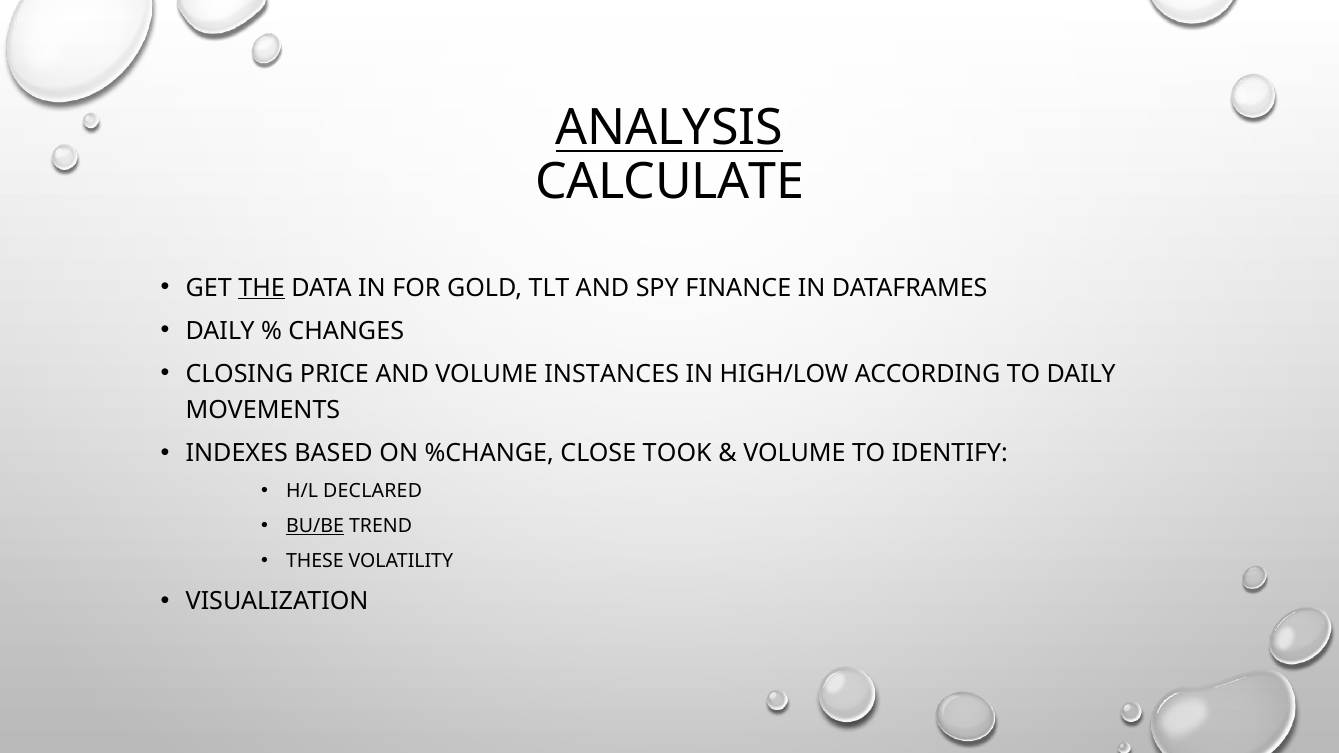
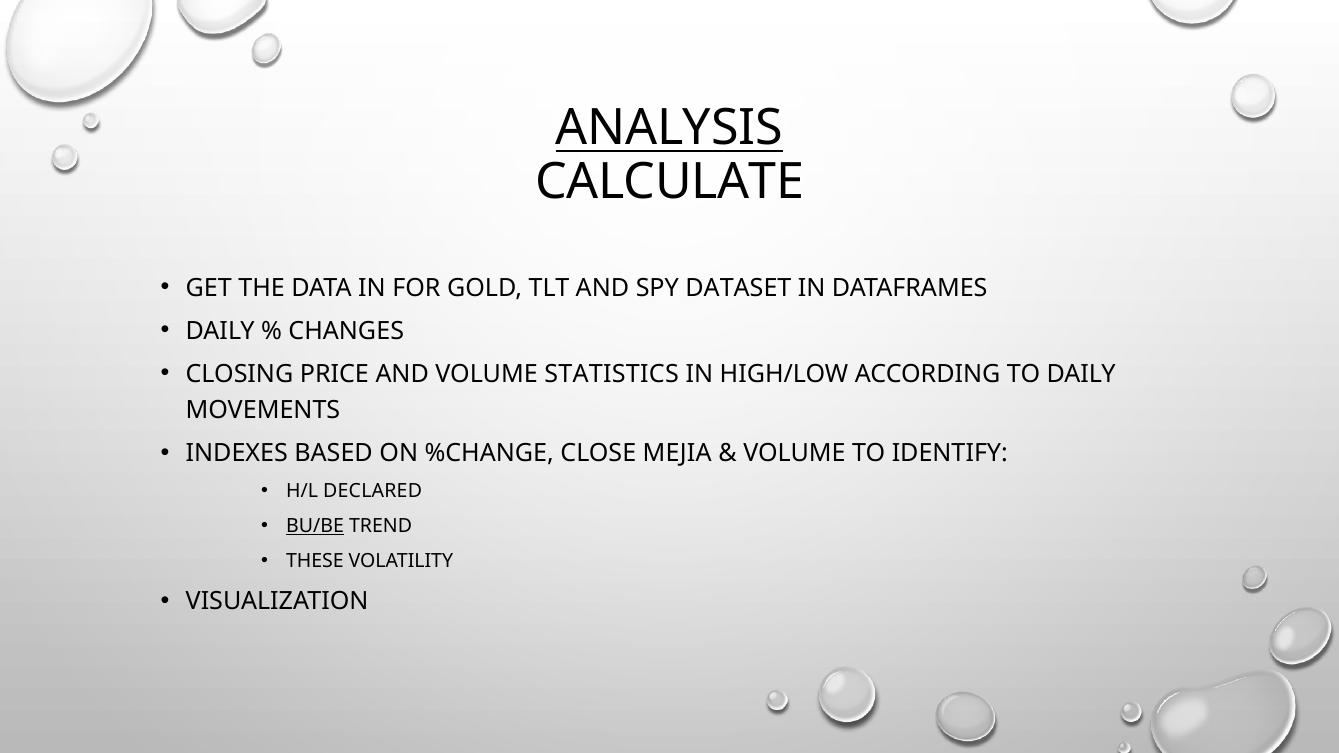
THE underline: present -> none
FINANCE: FINANCE -> DATASET
INSTANCES: INSTANCES -> STATISTICS
TOOK: TOOK -> MEJIA
